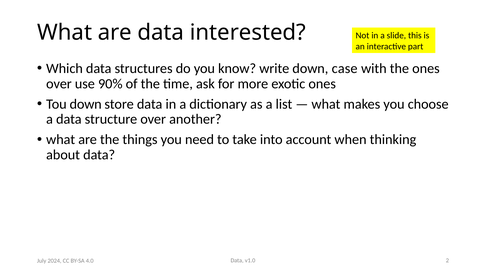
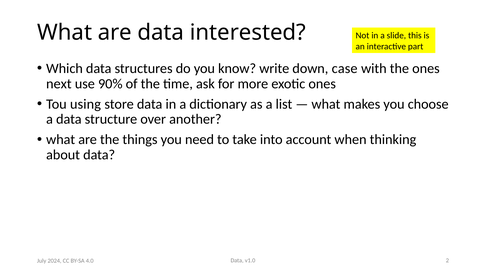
over at (59, 84): over -> next
Tou down: down -> using
